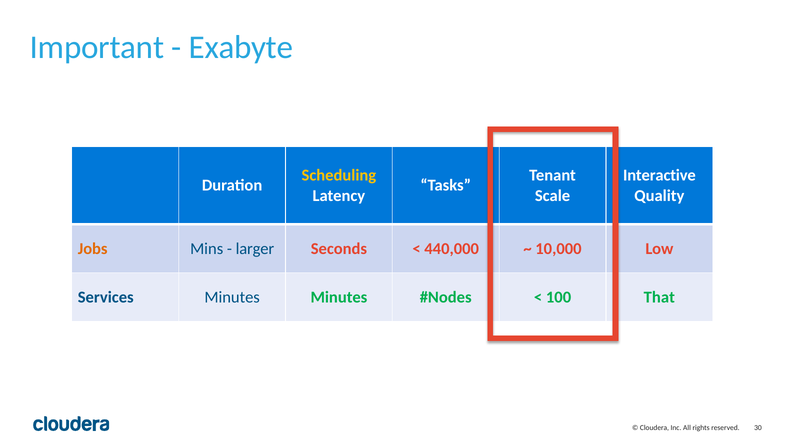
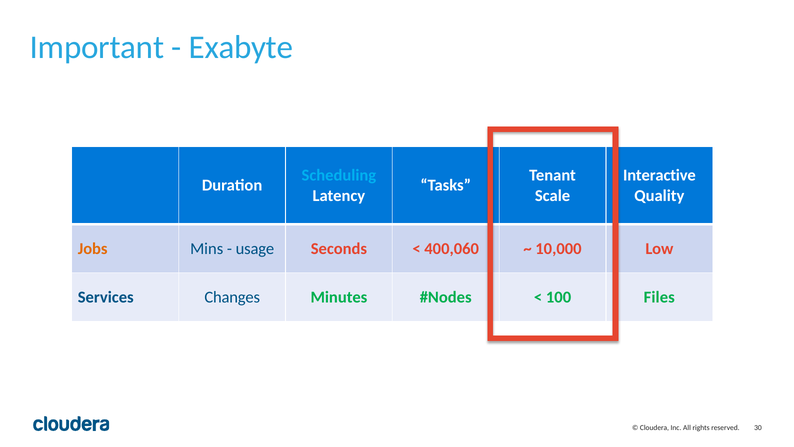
Scheduling colour: yellow -> light blue
larger: larger -> usage
440,000: 440,000 -> 400,060
Services Minutes: Minutes -> Changes
That: That -> Files
